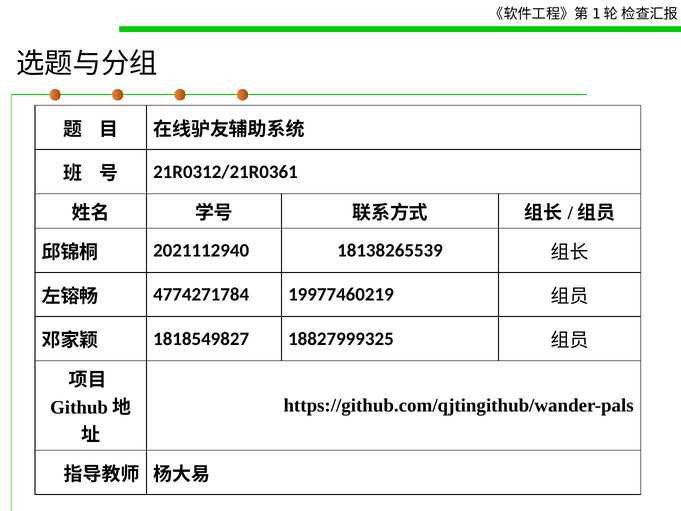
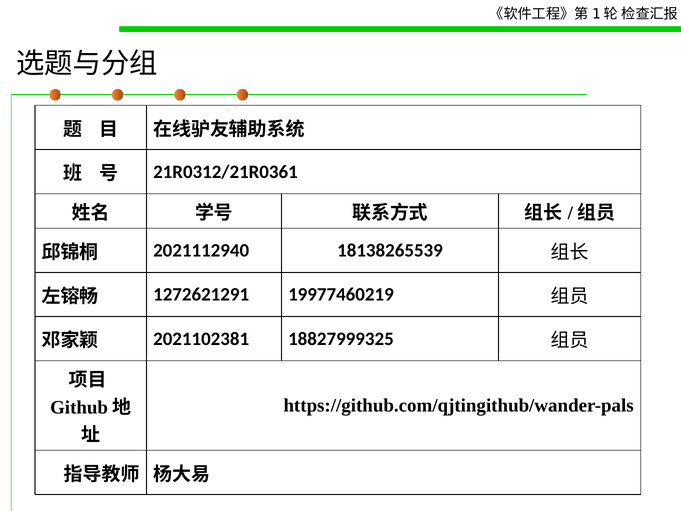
4774271784: 4774271784 -> 1272621291
1818549827: 1818549827 -> 2021102381
